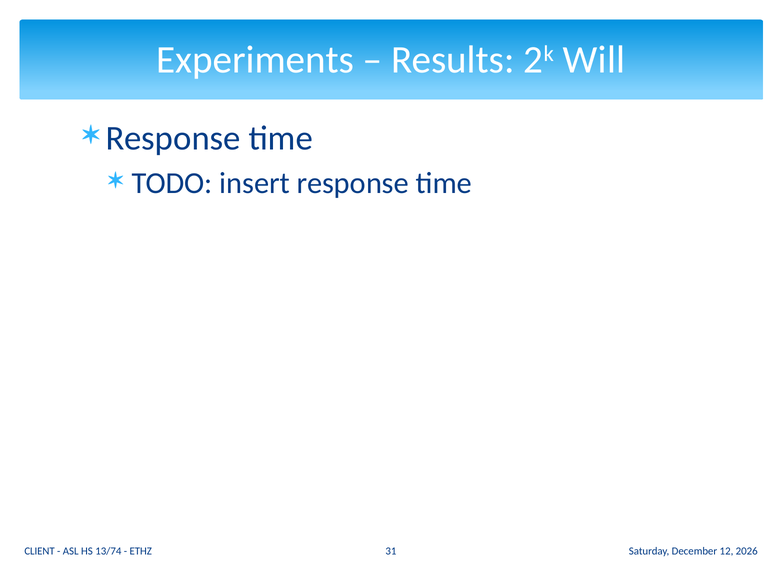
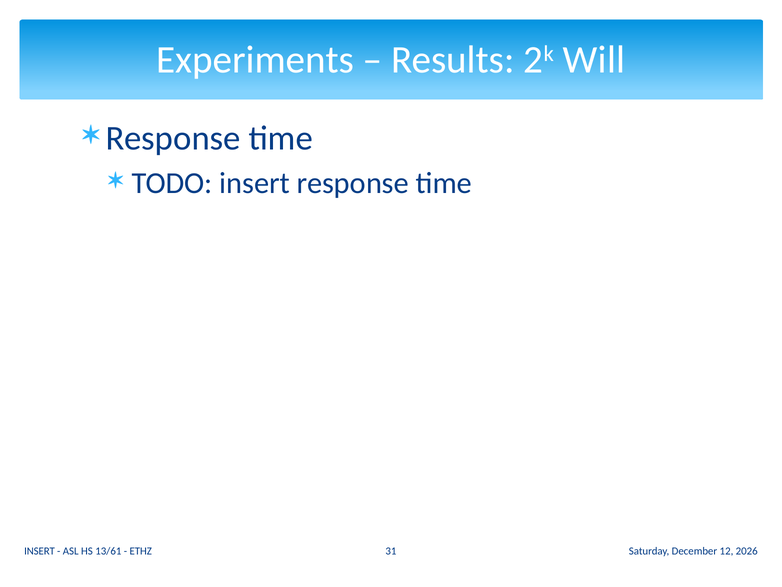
CLIENT at (40, 551): CLIENT -> INSERT
13/74: 13/74 -> 13/61
